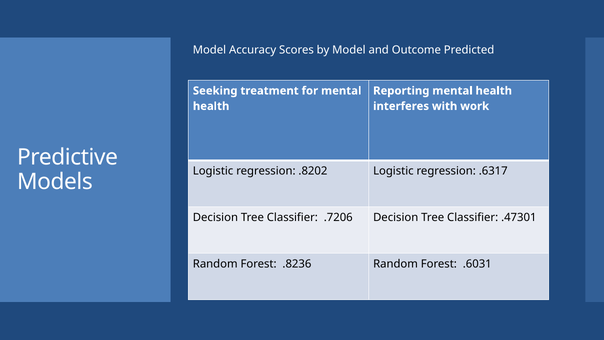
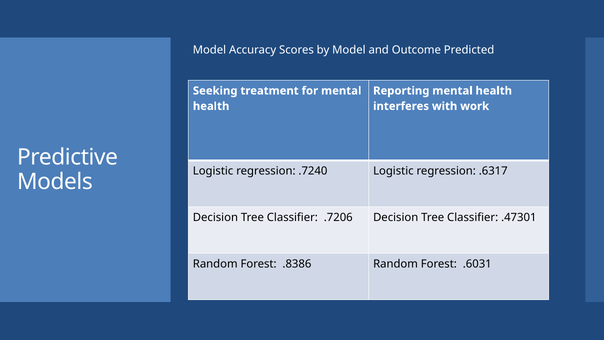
.8202: .8202 -> .7240
.8236: .8236 -> .8386
